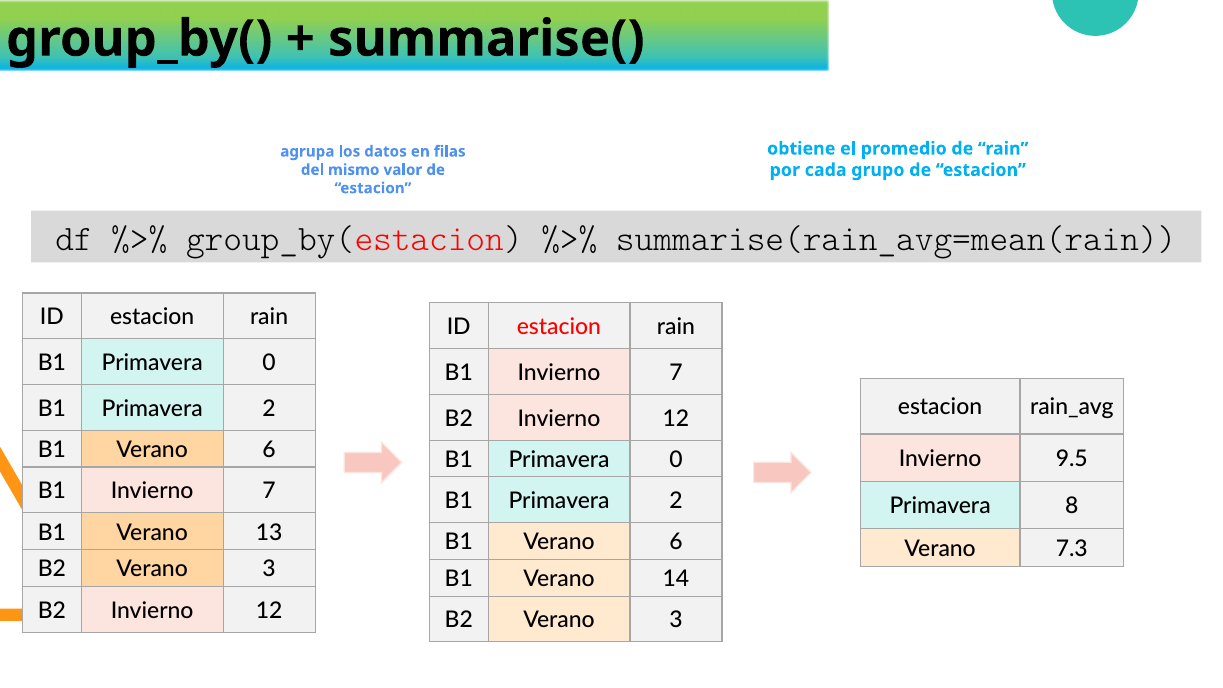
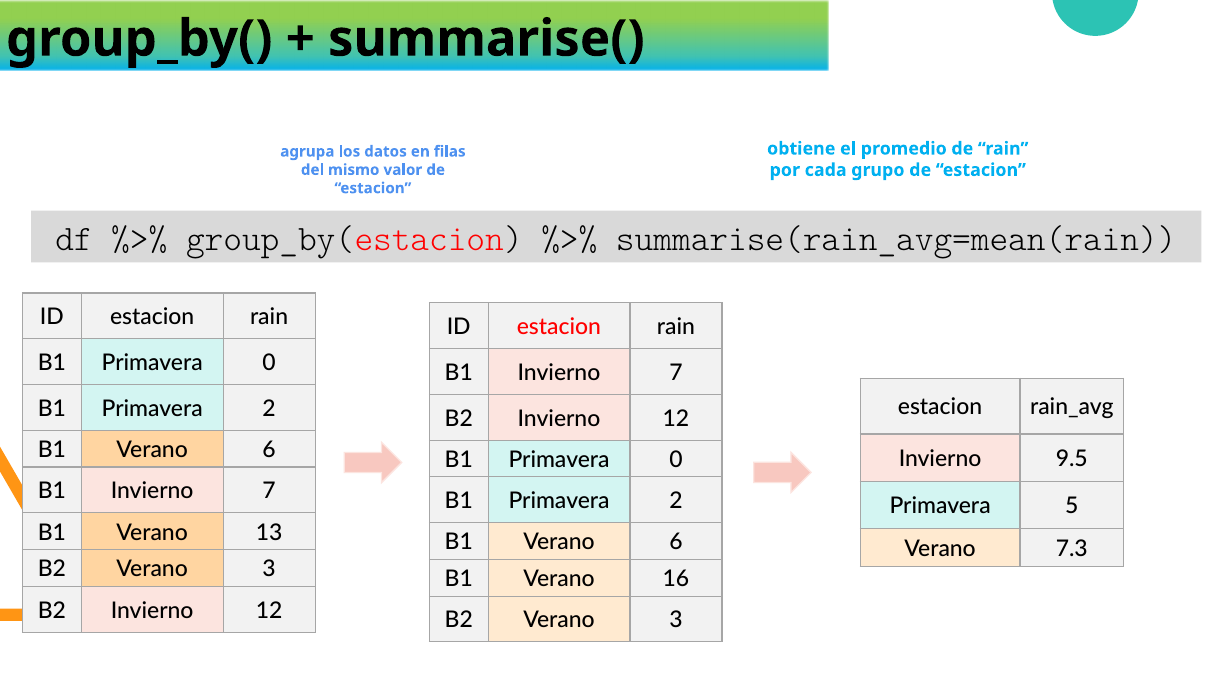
8: 8 -> 5
14: 14 -> 16
